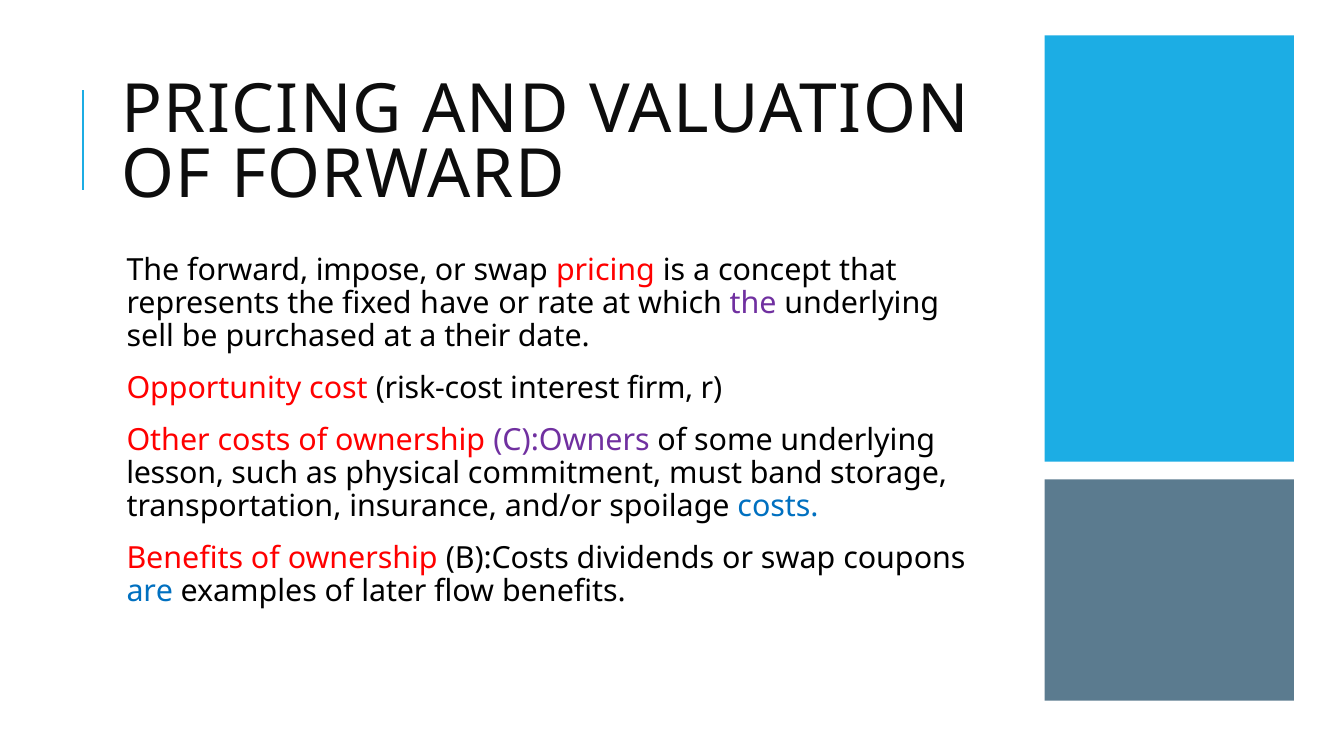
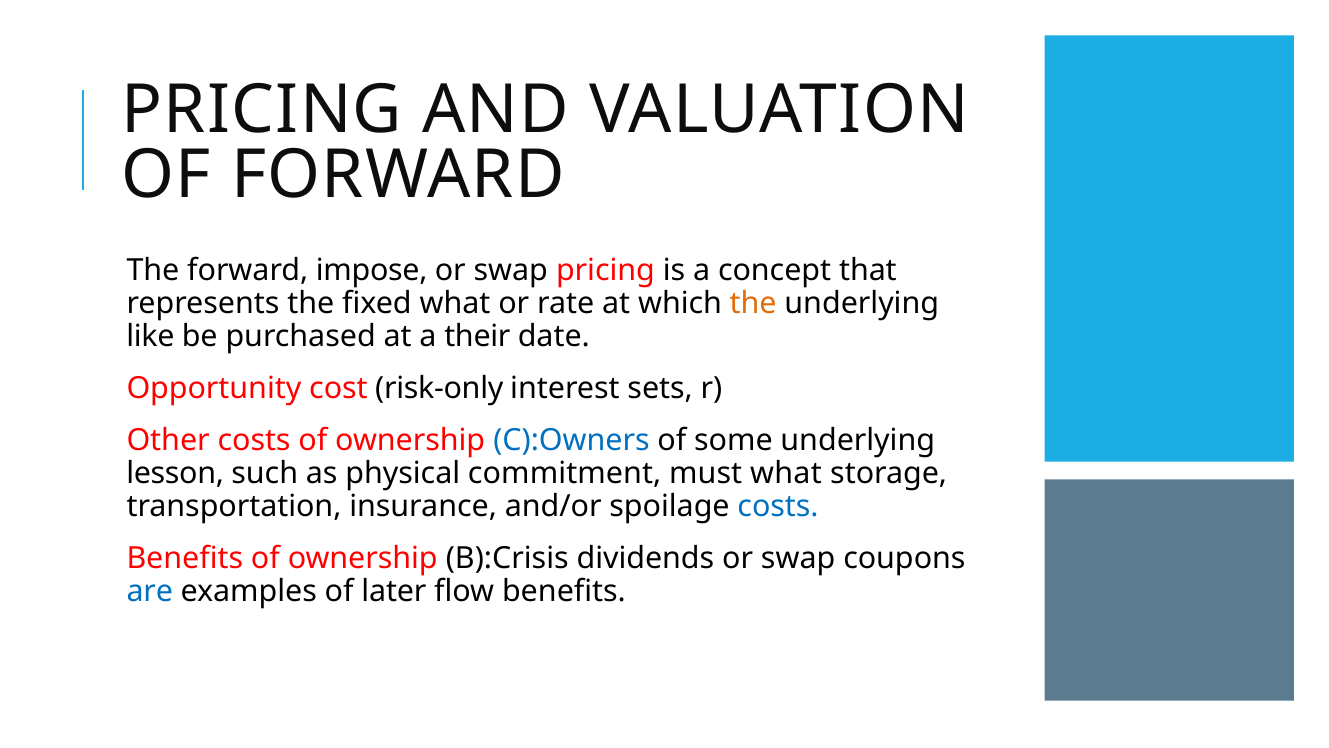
fixed have: have -> what
the at (753, 303) colour: purple -> orange
sell: sell -> like
risk-cost: risk-cost -> risk-only
firm: firm -> sets
C):Owners colour: purple -> blue
must band: band -> what
B):Costs: B):Costs -> B):Crisis
